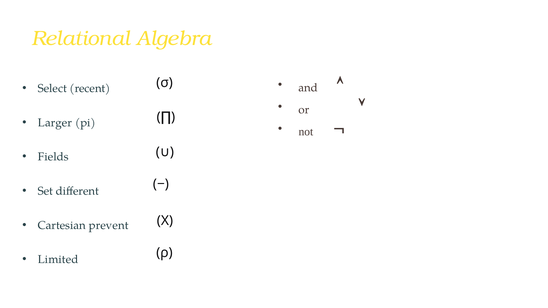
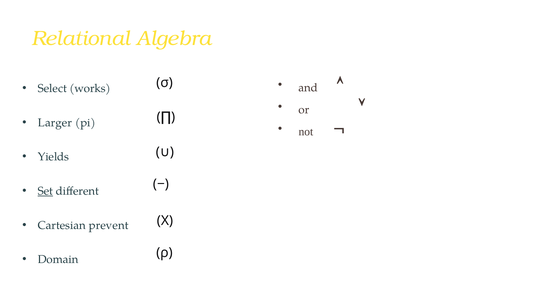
recent: recent -> works
Fields: Fields -> Yields
Set underline: none -> present
Limited: Limited -> Domain
